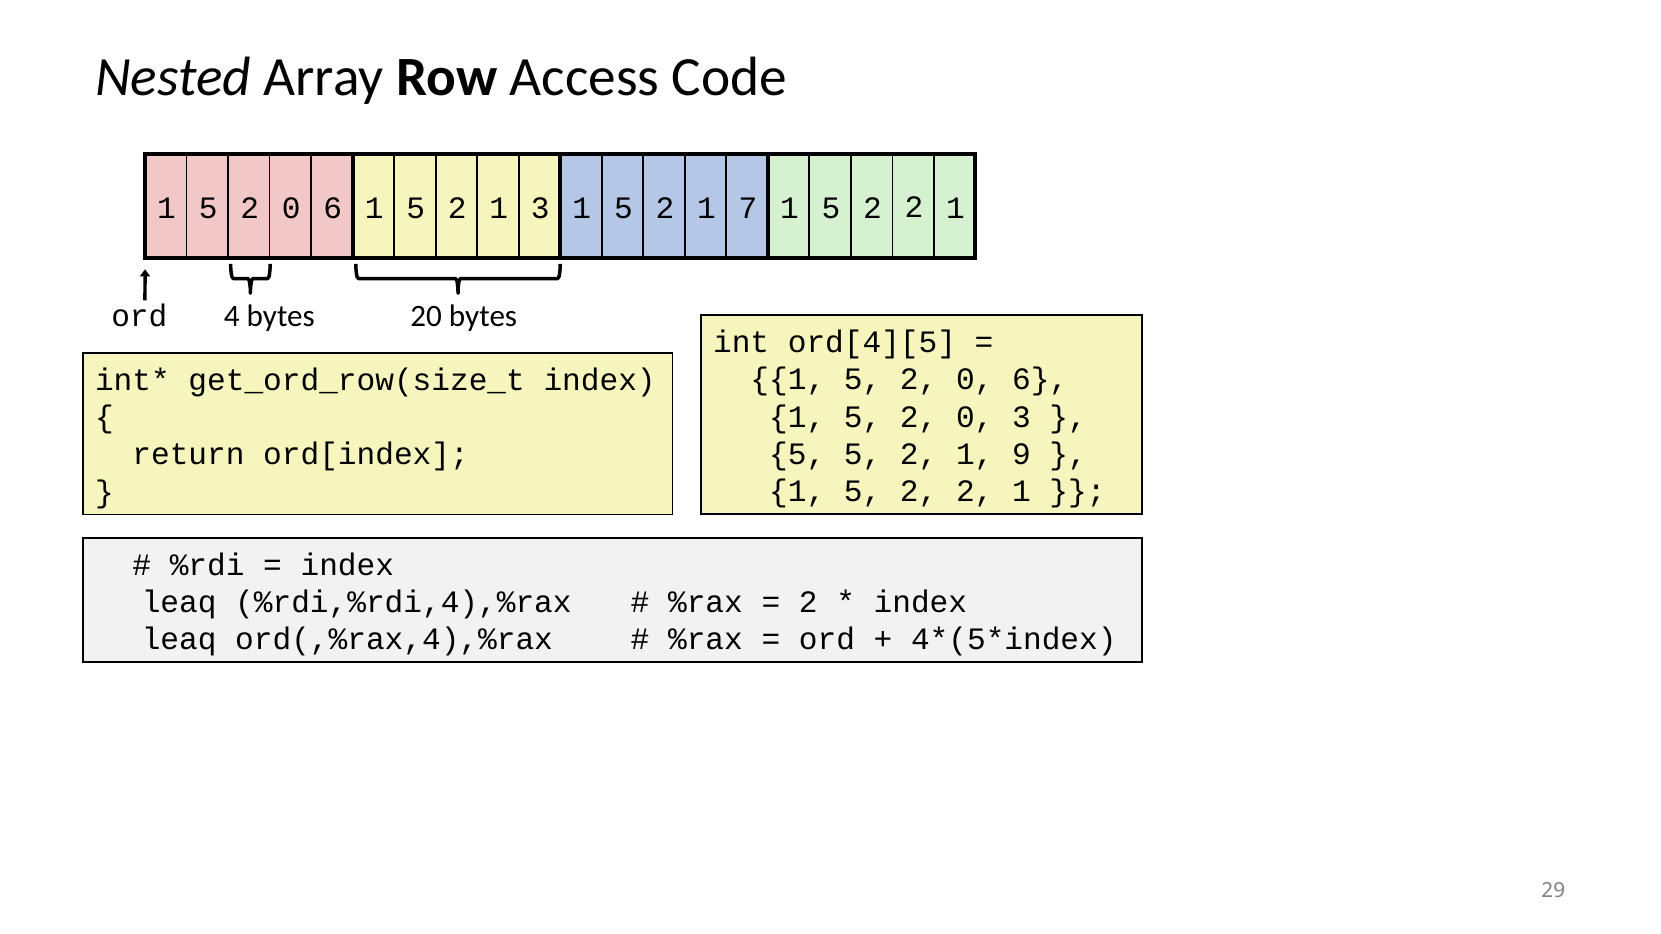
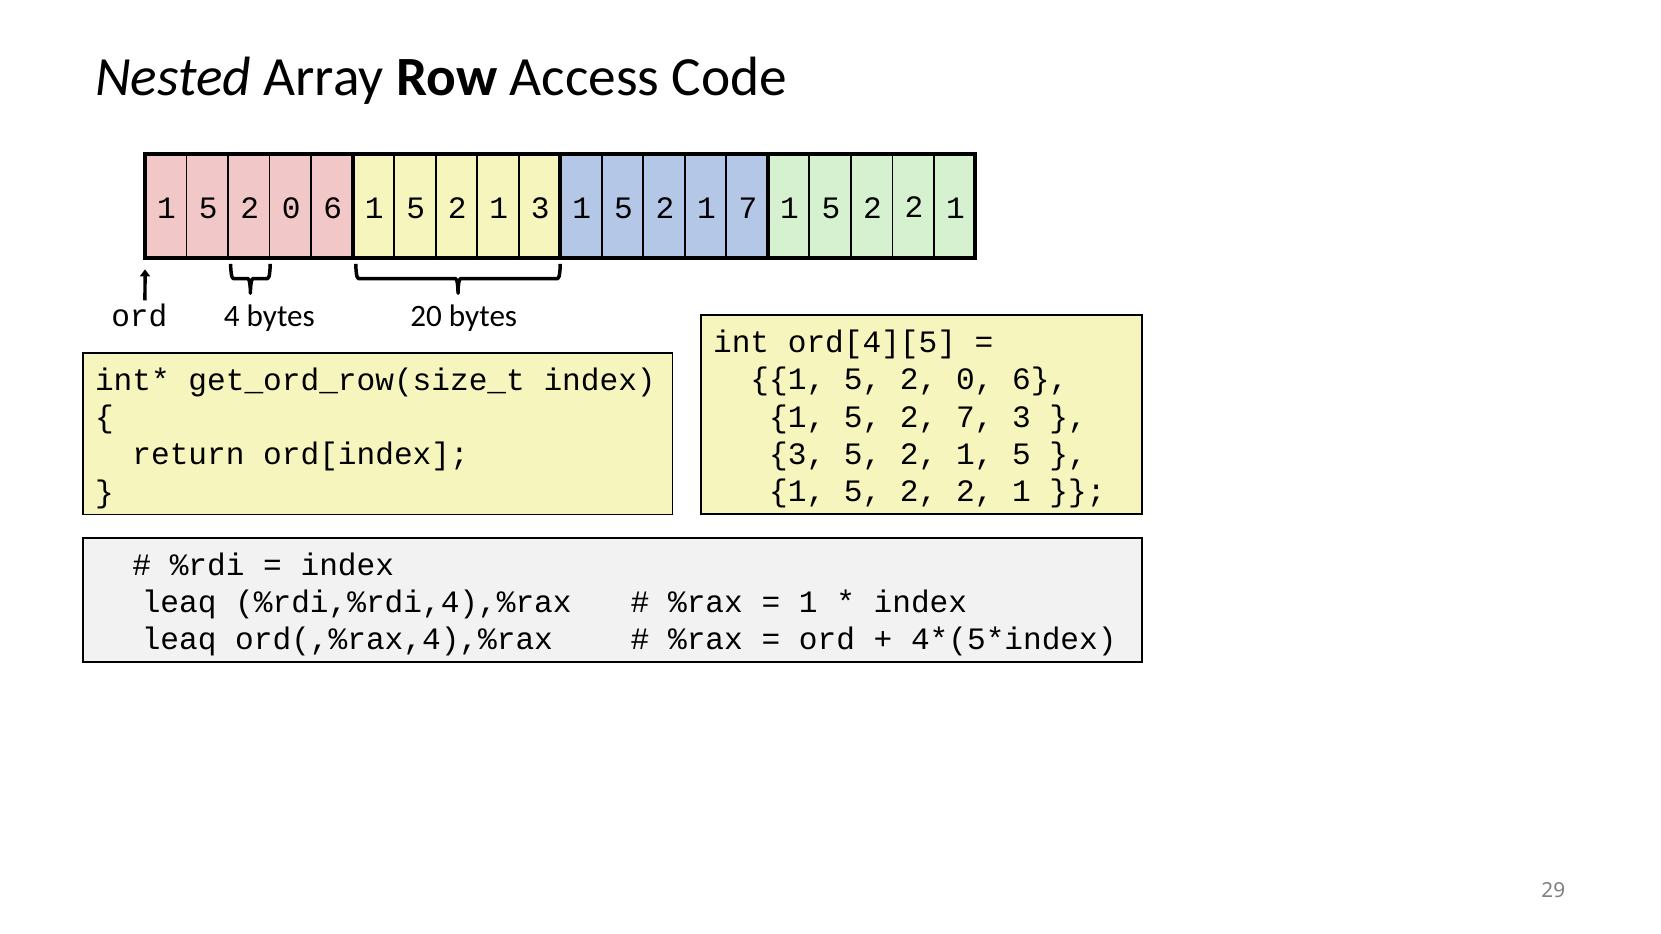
0 at (975, 417): 0 -> 7
5 at (797, 454): 5 -> 3
2 1 9: 9 -> 5
2 at (808, 602): 2 -> 1
